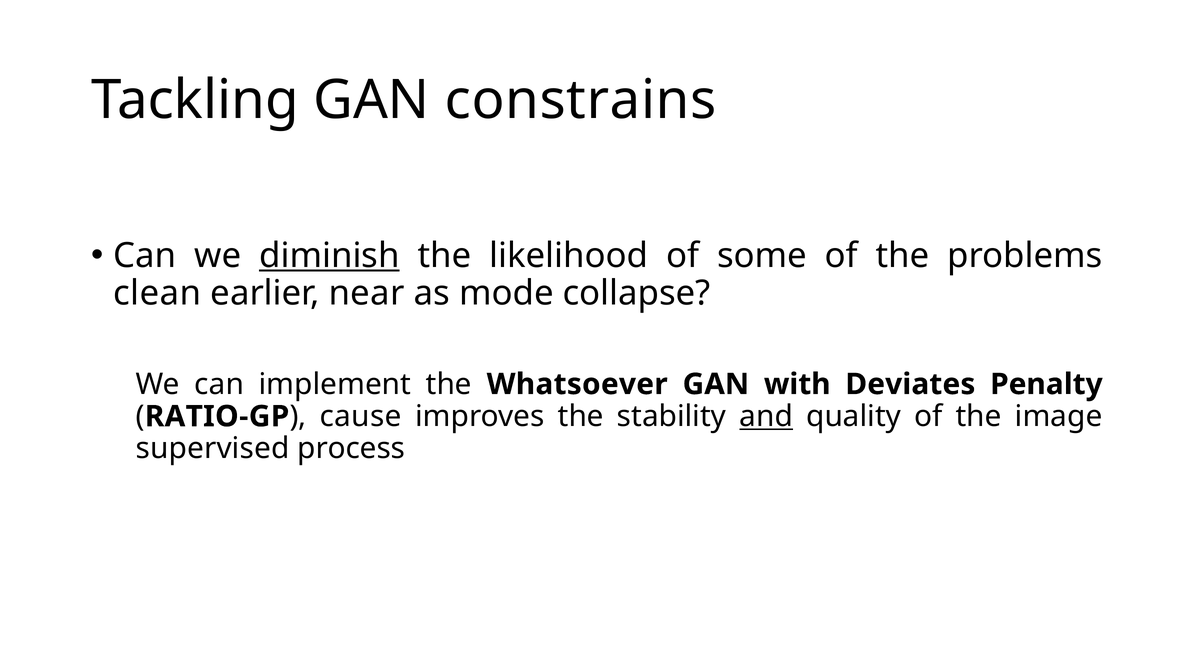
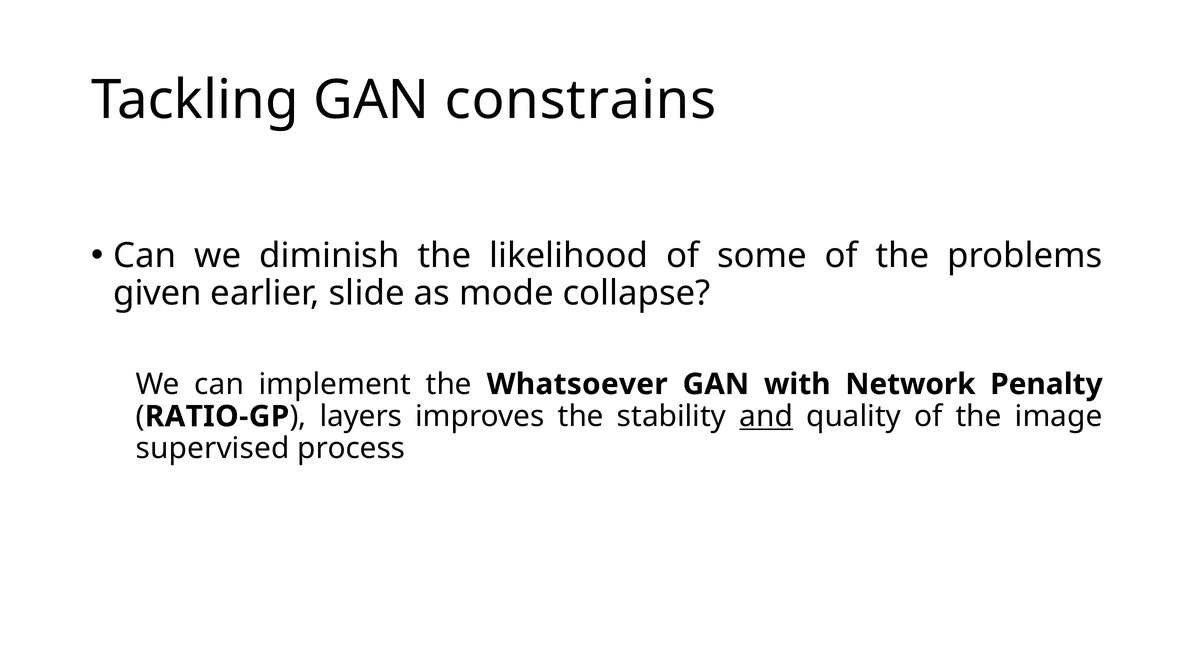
diminish underline: present -> none
clean: clean -> given
near: near -> slide
Deviates: Deviates -> Network
cause: cause -> layers
